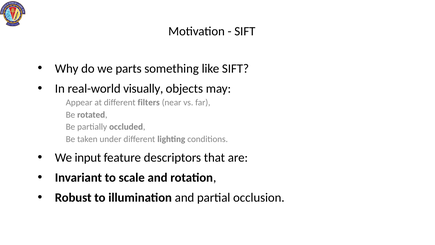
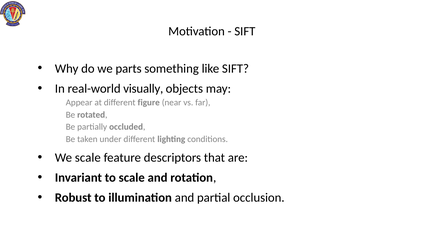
filters: filters -> figure
We input: input -> scale
